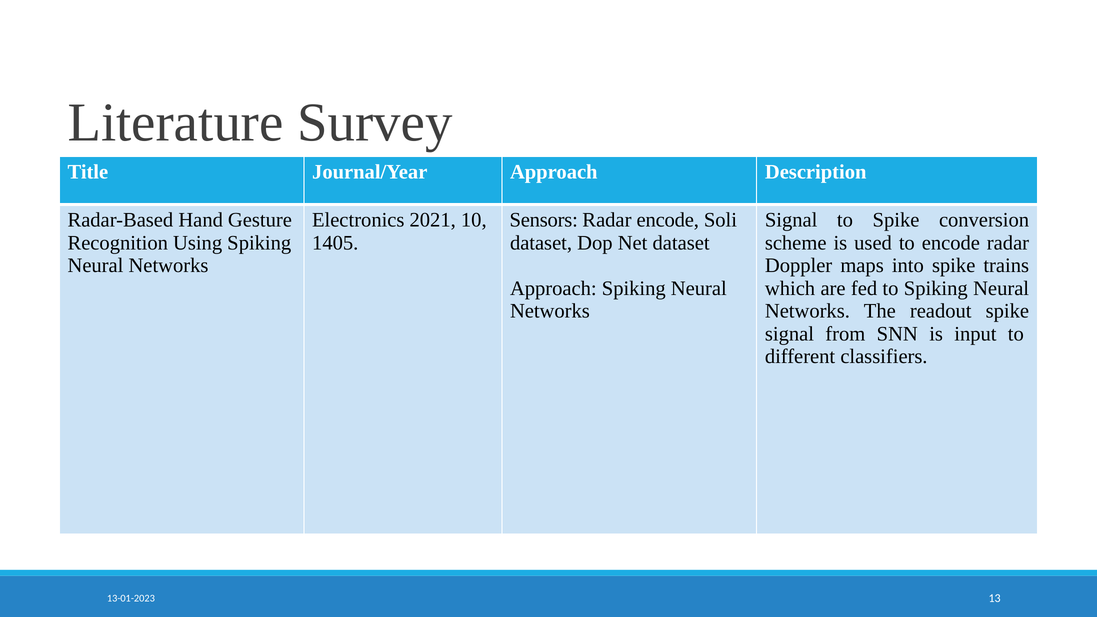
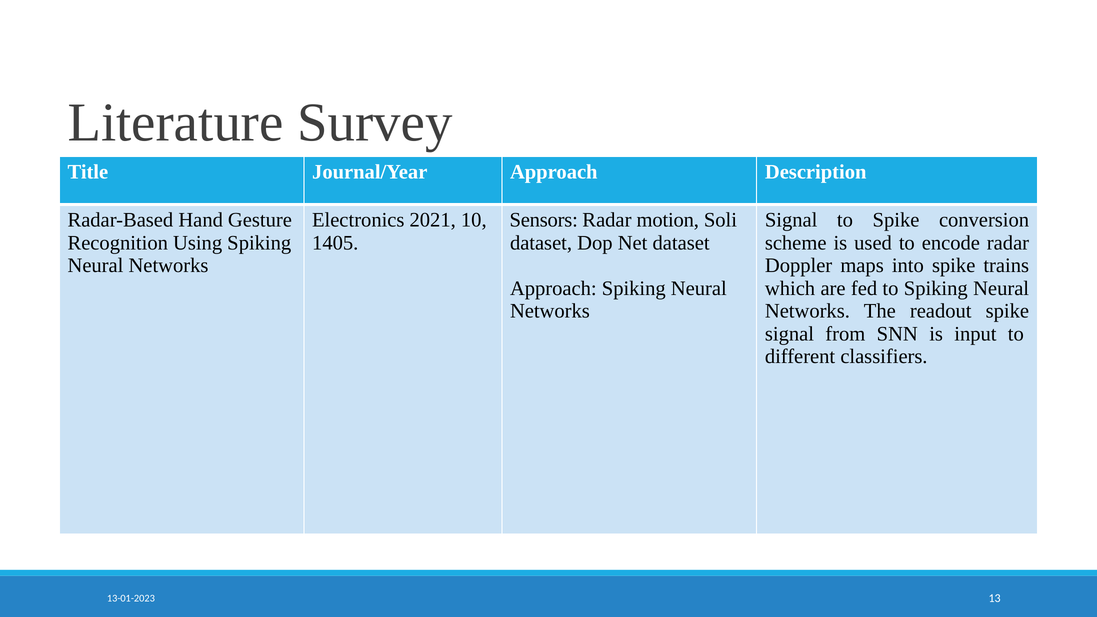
Radar encode: encode -> motion
